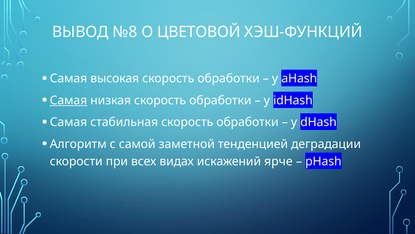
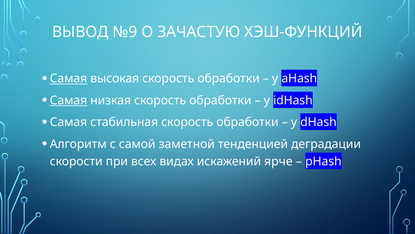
№8: №8 -> №9
ЦВЕТОВОЙ: ЦВЕТОВОЙ -> ЗАЧАСТУЮ
Самая at (68, 78) underline: none -> present
